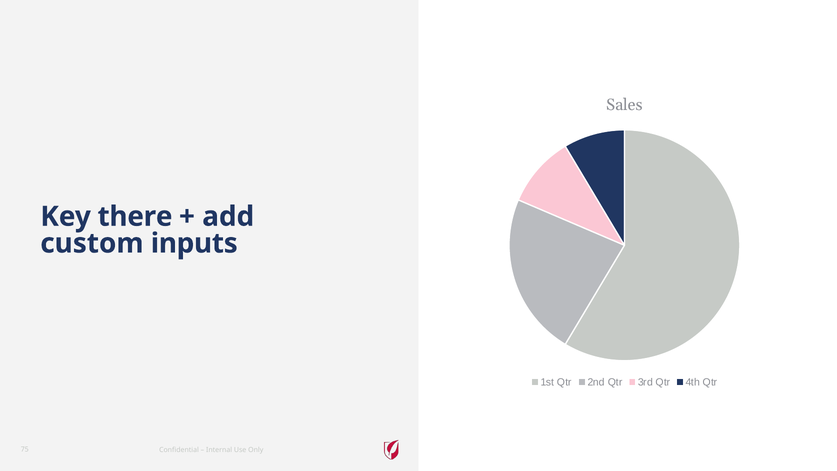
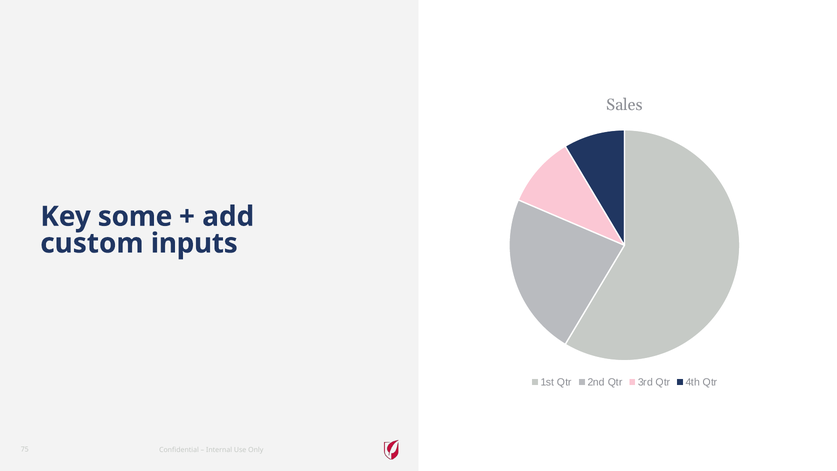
there: there -> some
